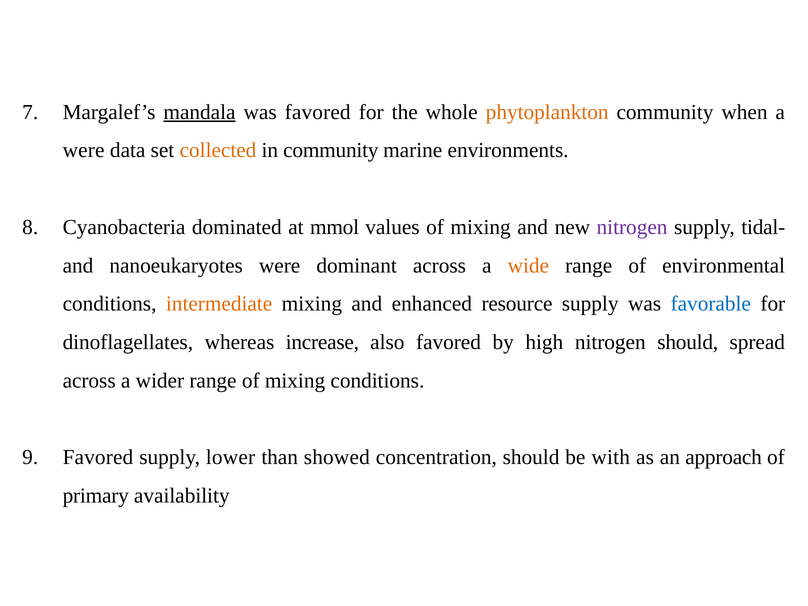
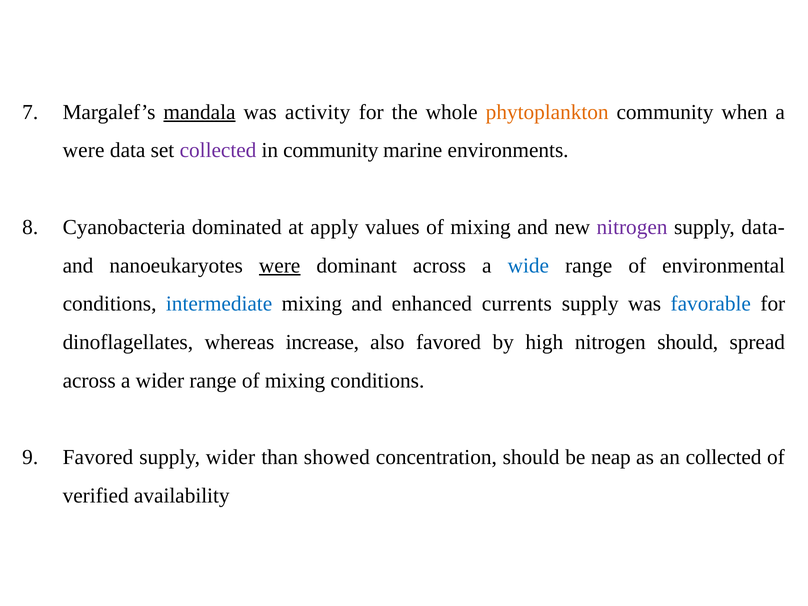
was favored: favored -> activity
collected at (218, 150) colour: orange -> purple
mmol: mmol -> apply
tidal-: tidal- -> data-
were at (280, 266) underline: none -> present
wide colour: orange -> blue
intermediate colour: orange -> blue
resource: resource -> currents
supply lower: lower -> wider
with: with -> neap
an approach: approach -> collected
primary: primary -> verified
